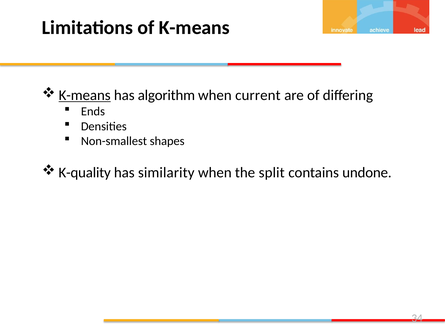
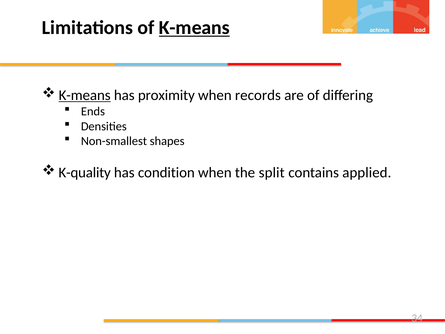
K-means at (194, 28) underline: none -> present
algorithm: algorithm -> proximity
current: current -> records
similarity: similarity -> condition
undone: undone -> applied
